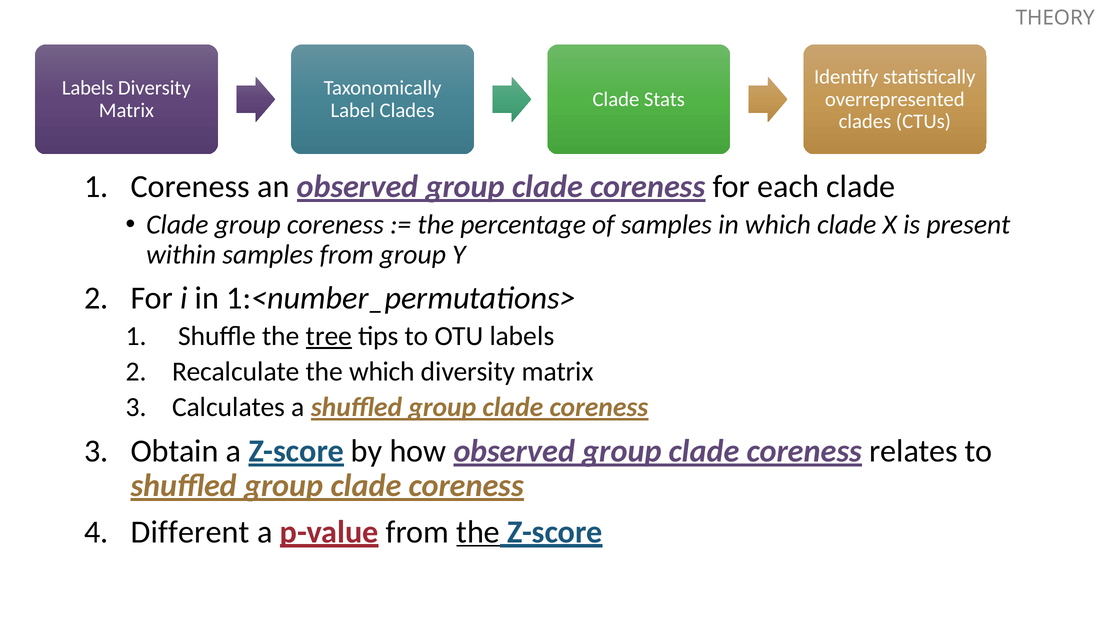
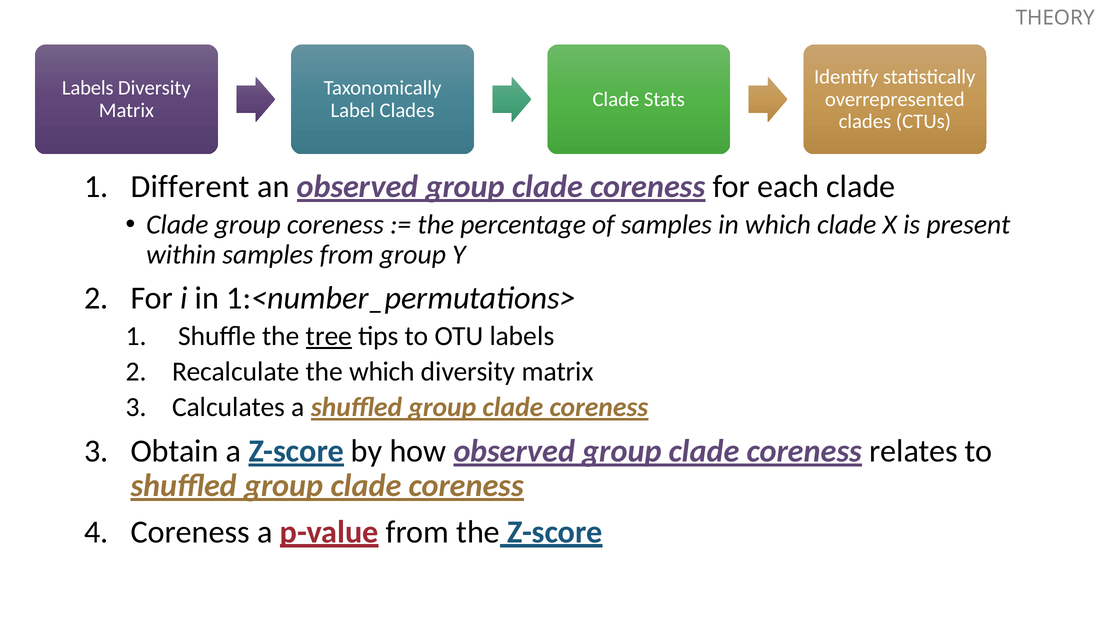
Coreness at (190, 187): Coreness -> Different
Different at (190, 532): Different -> Coreness
the at (478, 532) underline: present -> none
